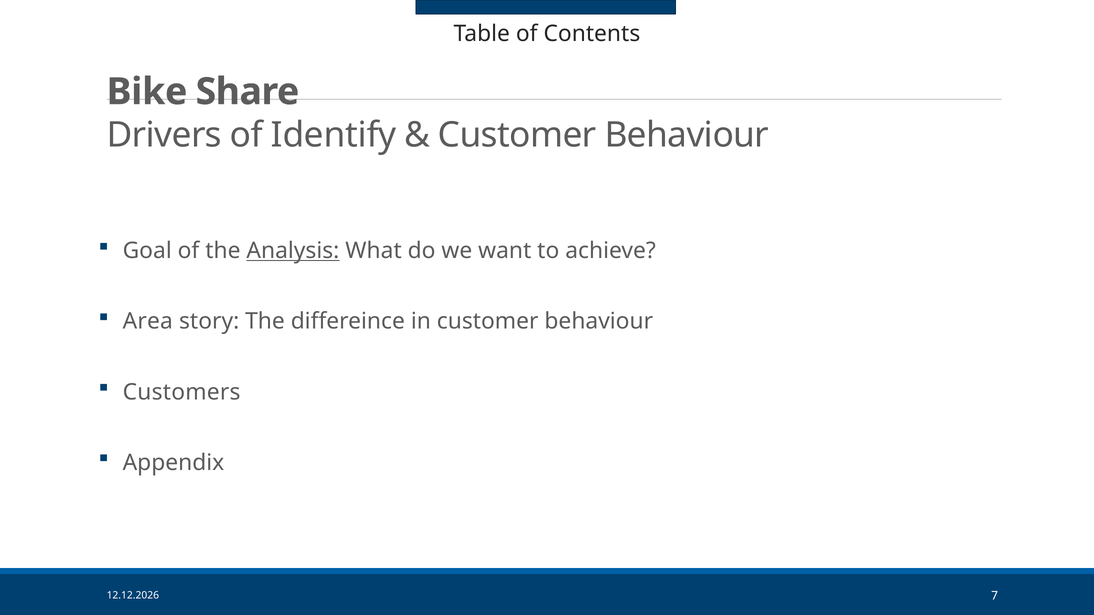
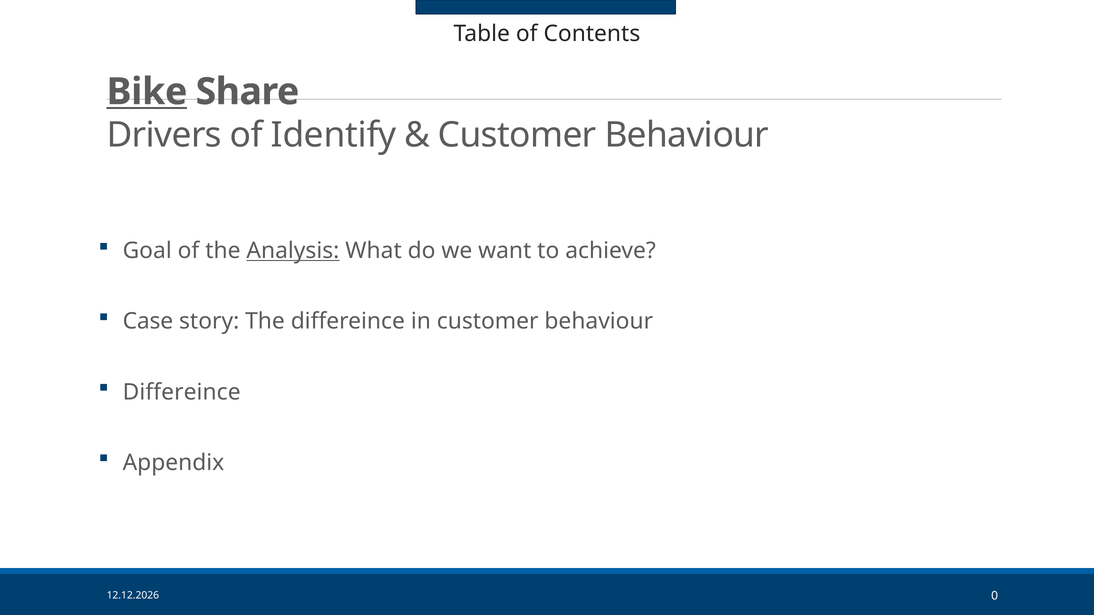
Bike underline: none -> present
Area: Area -> Case
Customers at (182, 392): Customers -> Differeince
7: 7 -> 0
